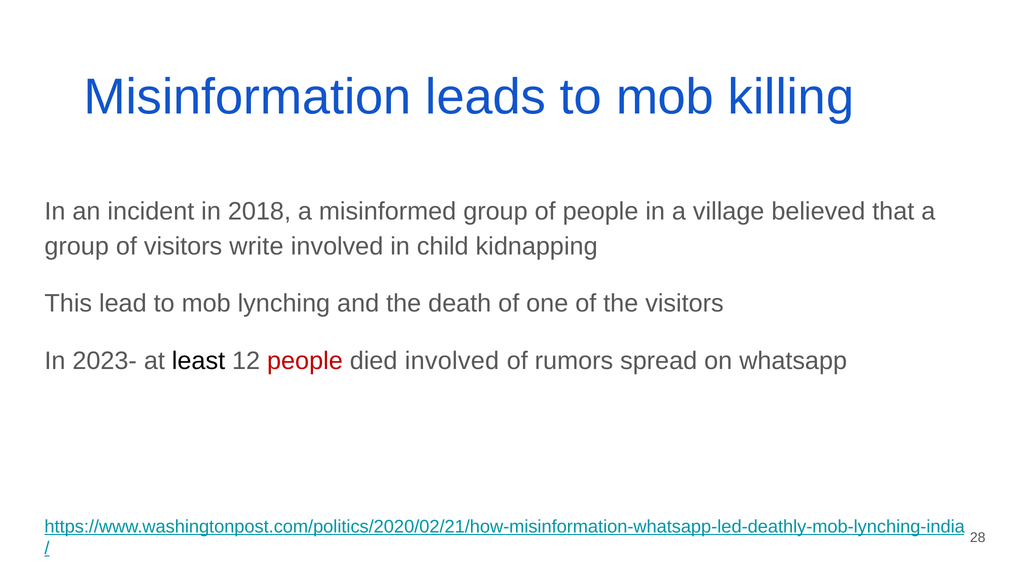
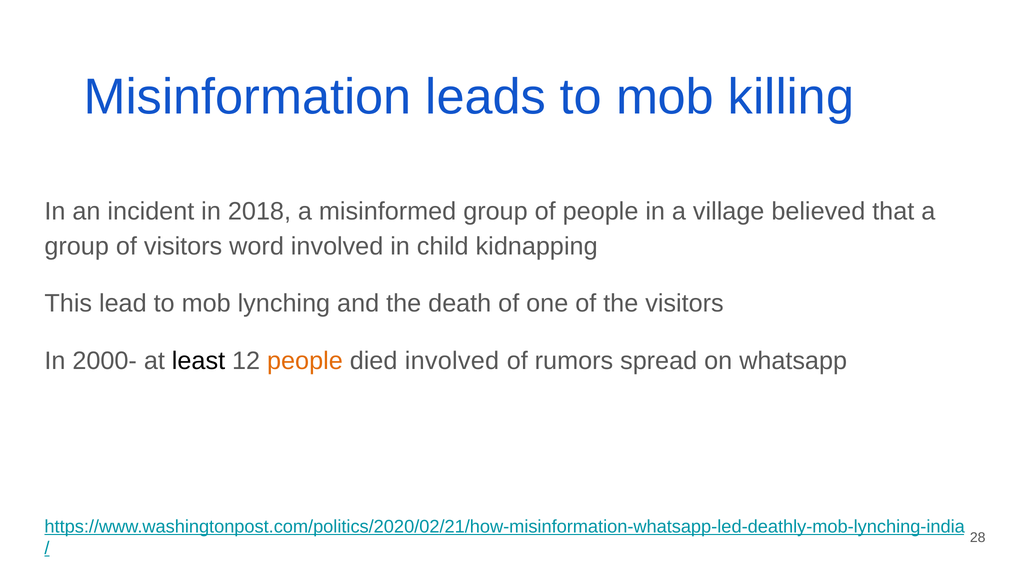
write: write -> word
2023-: 2023- -> 2000-
people at (305, 361) colour: red -> orange
